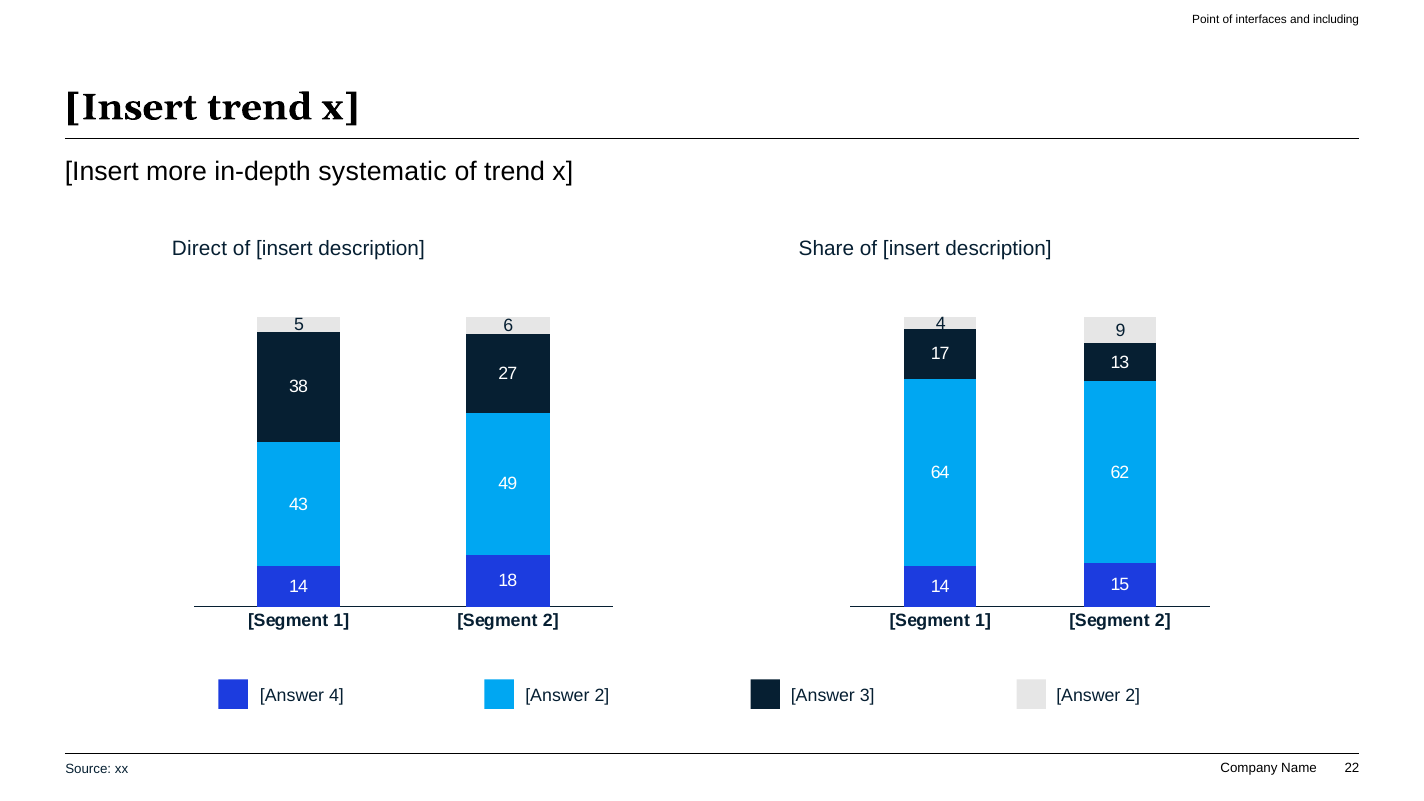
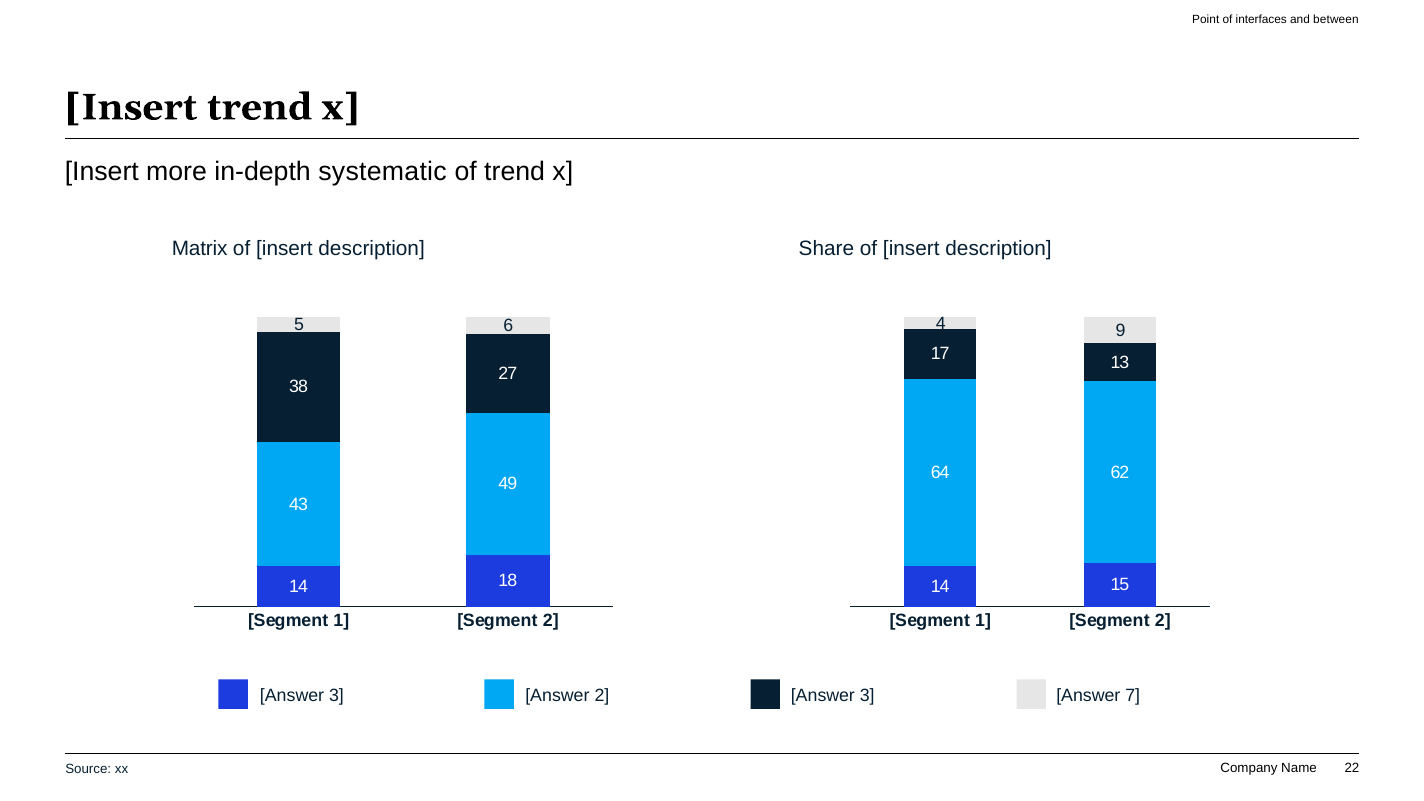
including: including -> between
Direct: Direct -> Matrix
4 at (336, 695): 4 -> 3
2 at (1133, 695): 2 -> 7
